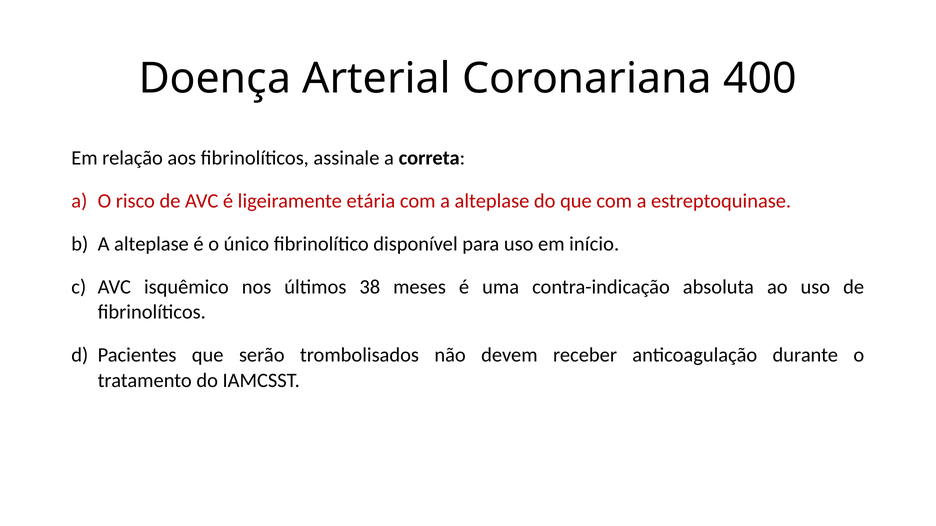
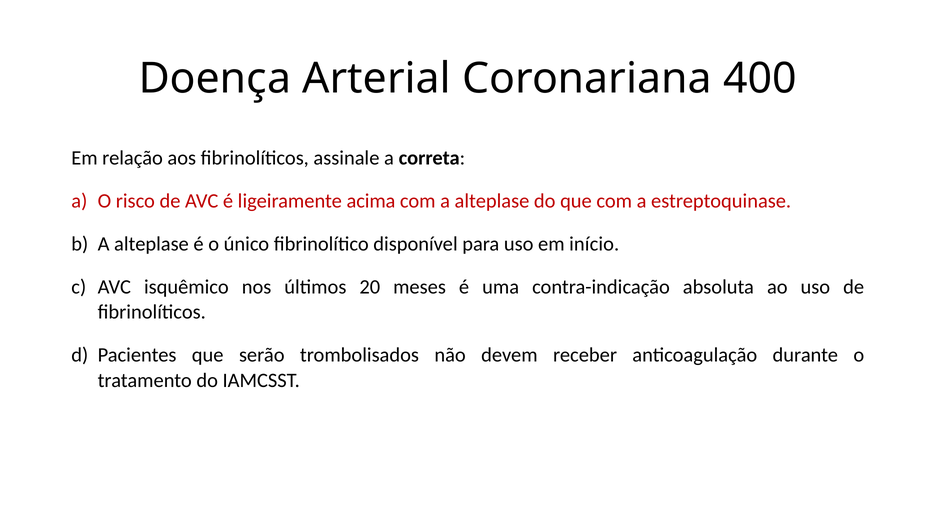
etária: etária -> acima
38: 38 -> 20
